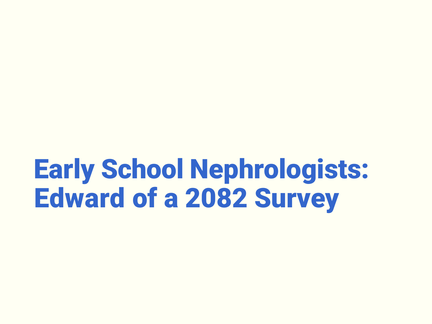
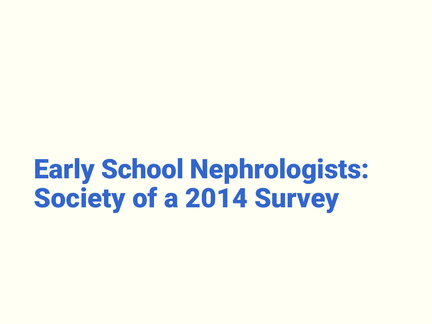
Edward: Edward -> Society
2082: 2082 -> 2014
